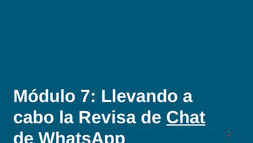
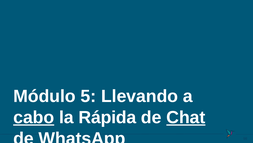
7: 7 -> 5
cabo underline: none -> present
Revisa: Revisa -> Rápida
